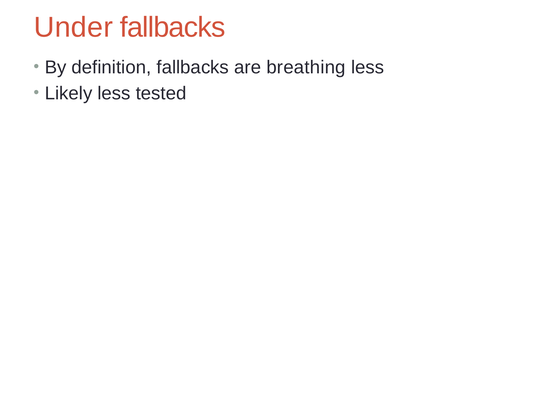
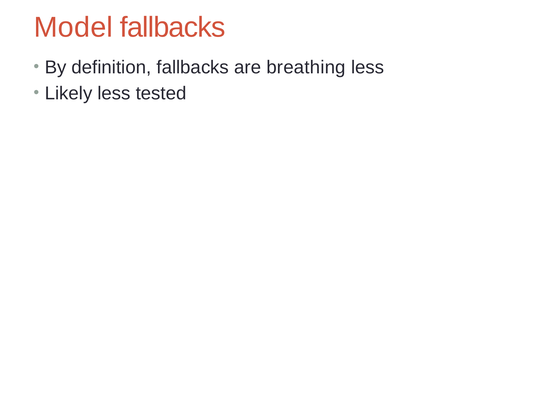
Under: Under -> Model
